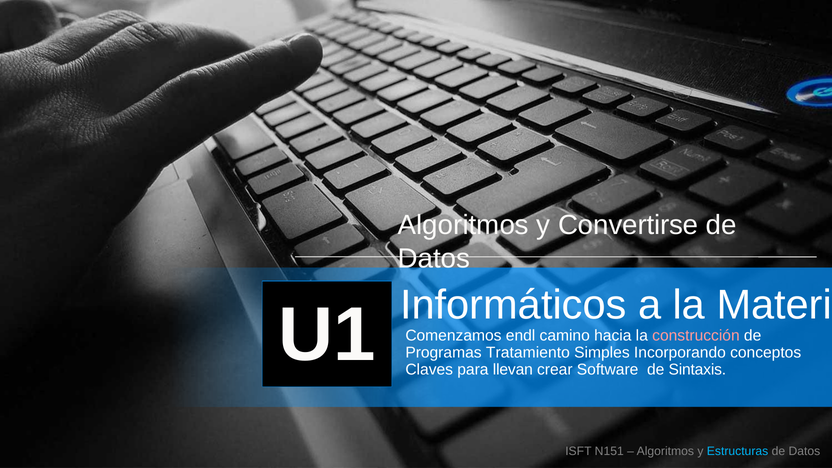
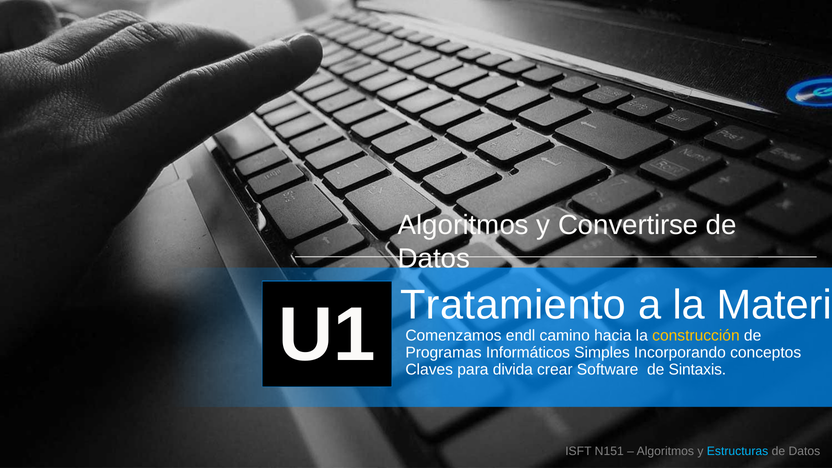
Informáticos: Informáticos -> Tratamiento
construcción colour: pink -> yellow
Tratamiento: Tratamiento -> Informáticos
llevan: llevan -> divida
